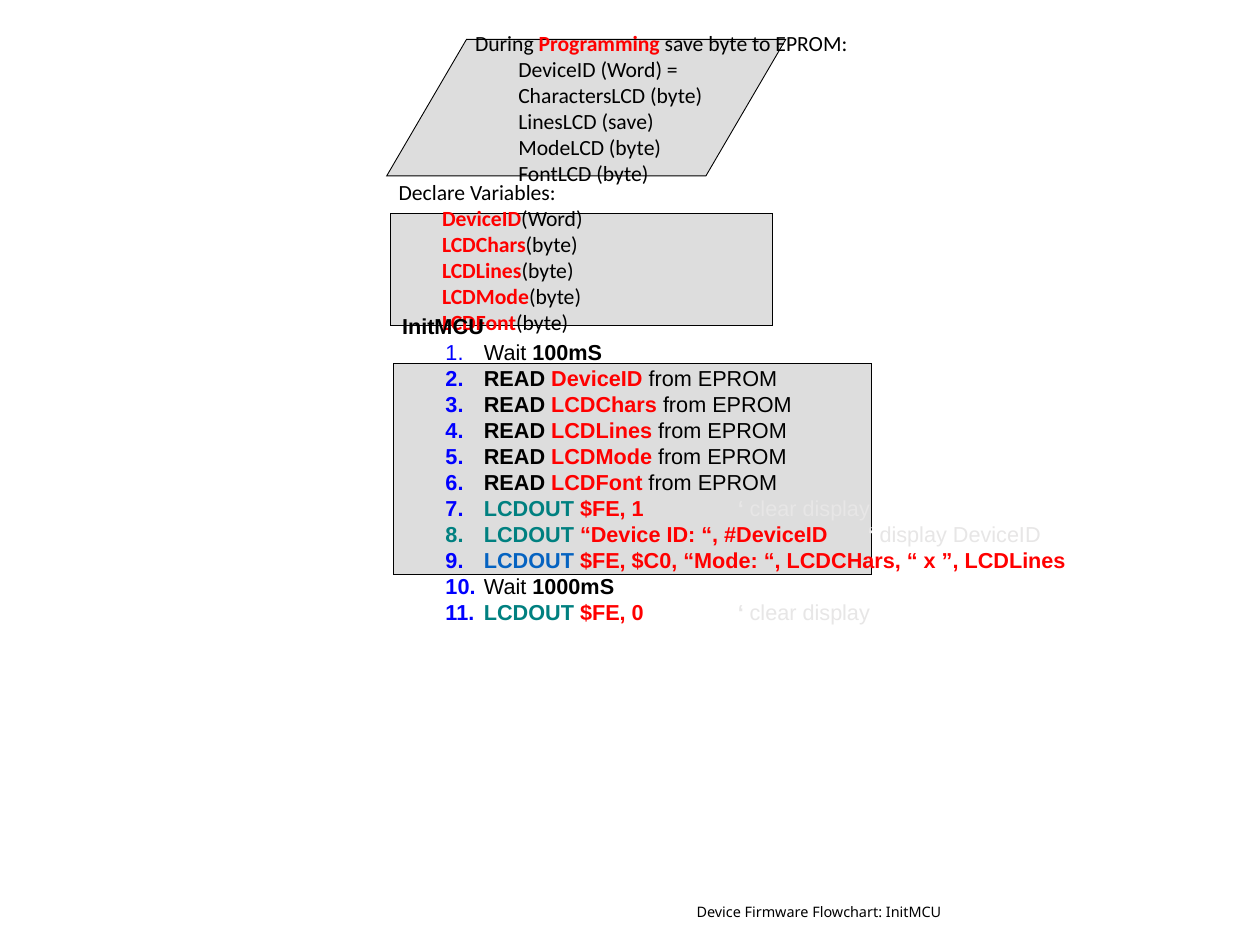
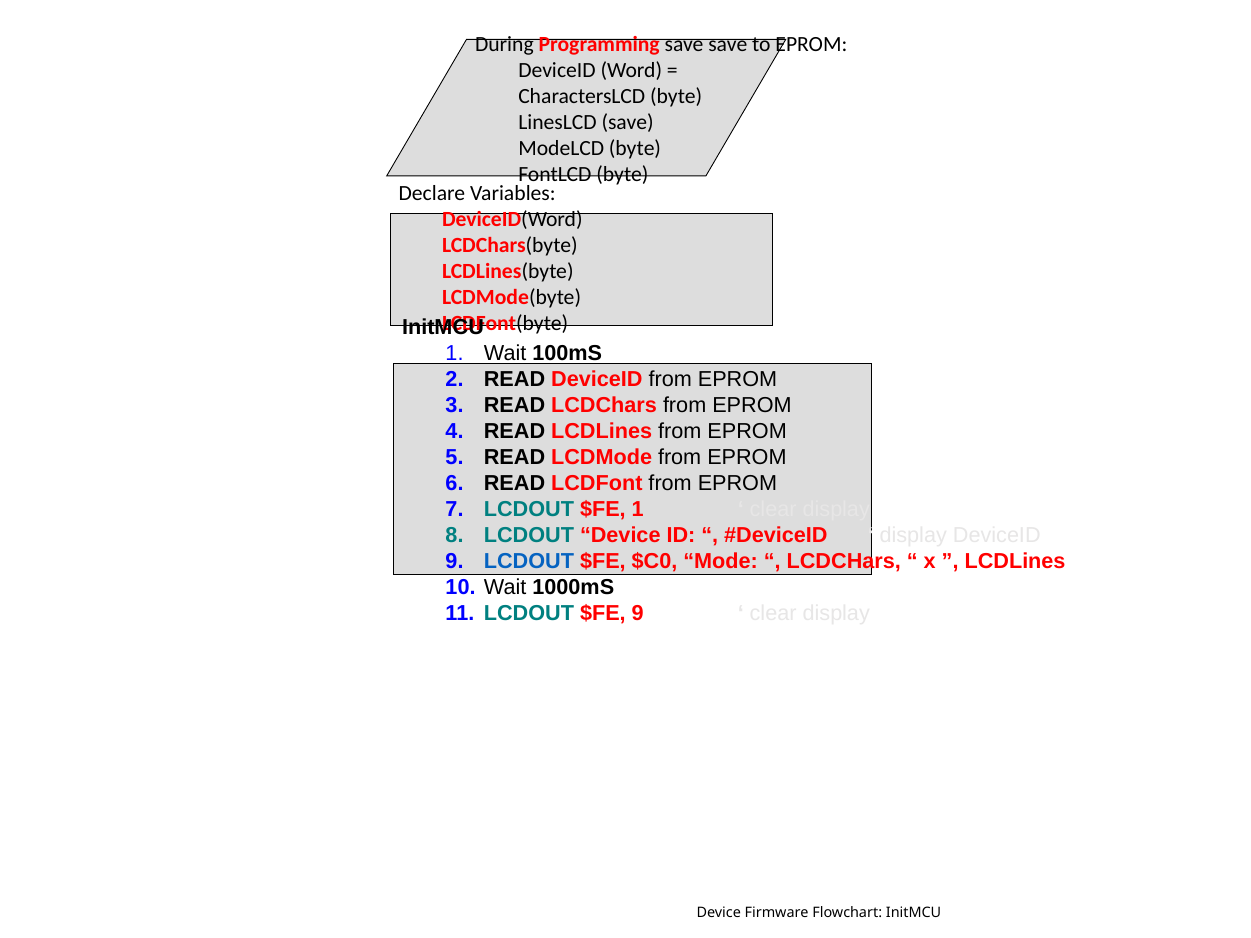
save byte: byte -> save
$FE 0: 0 -> 9
